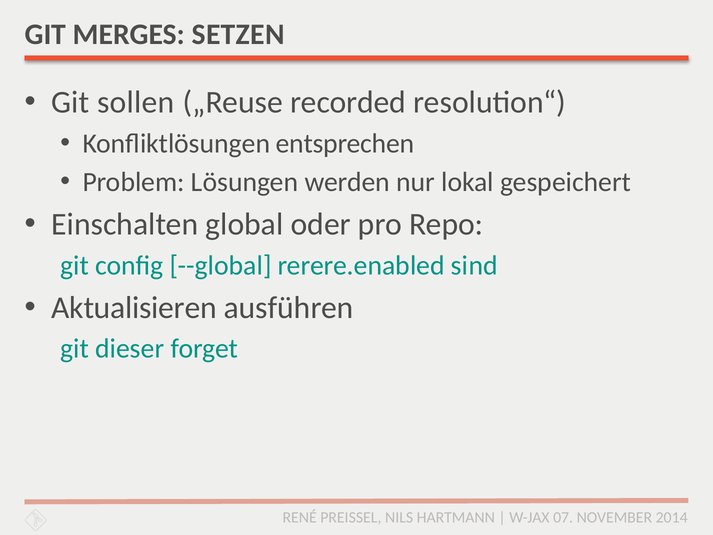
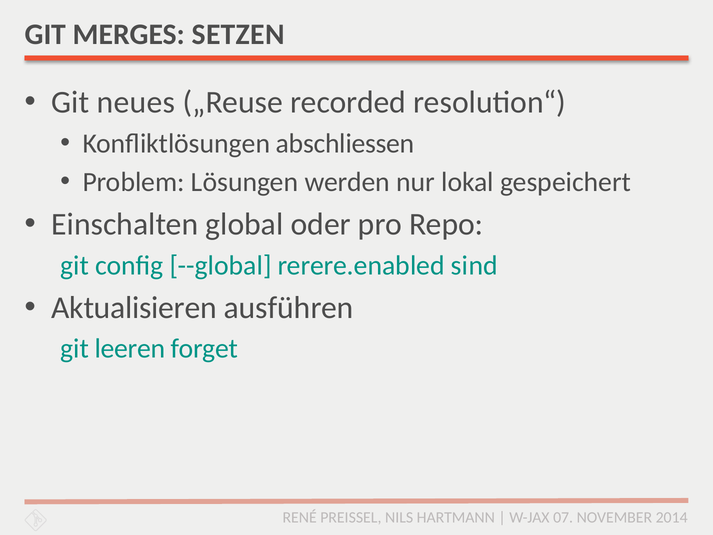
sollen: sollen -> neues
entsprechen: entsprechen -> abschliessen
dieser: dieser -> leeren
